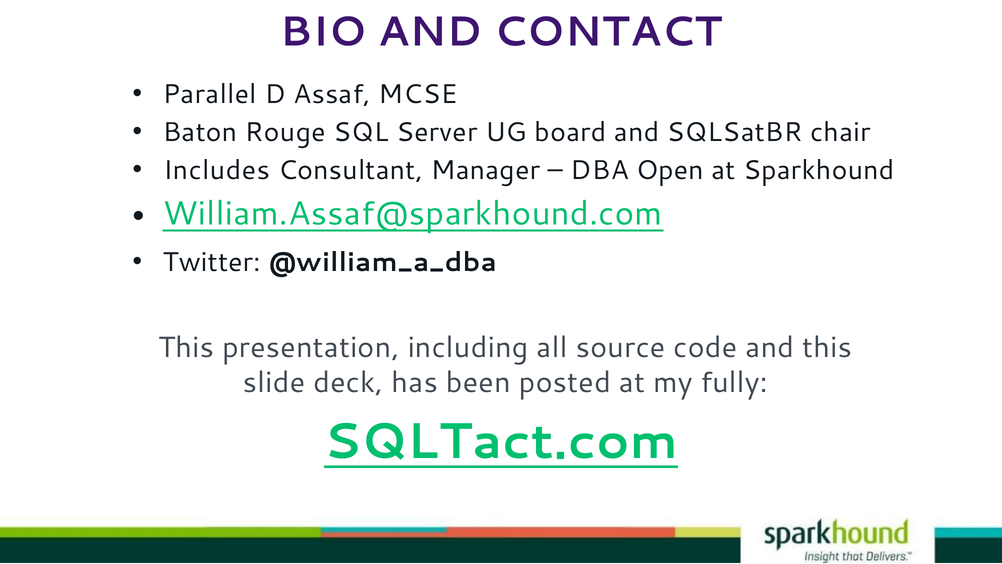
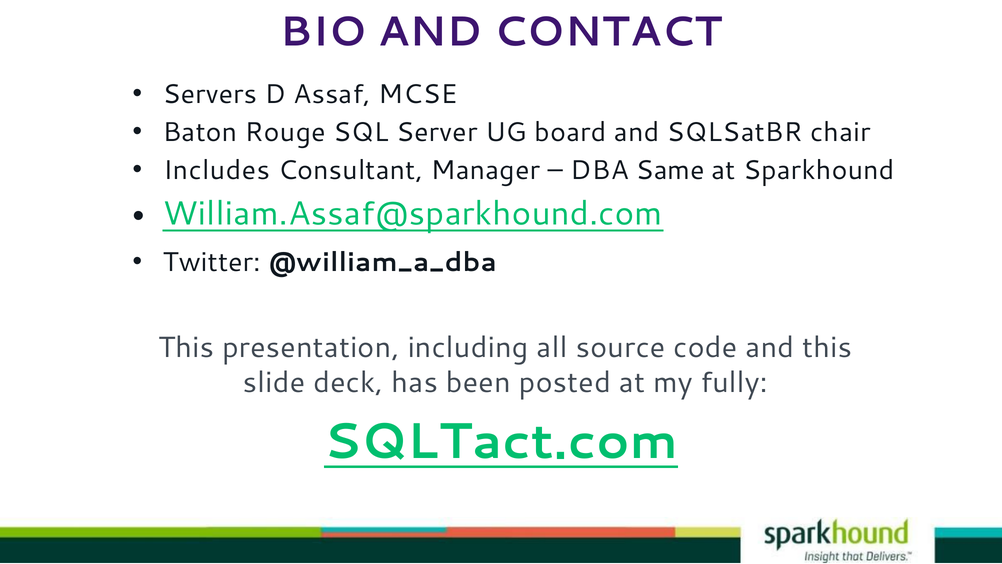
Parallel: Parallel -> Servers
Open: Open -> Same
